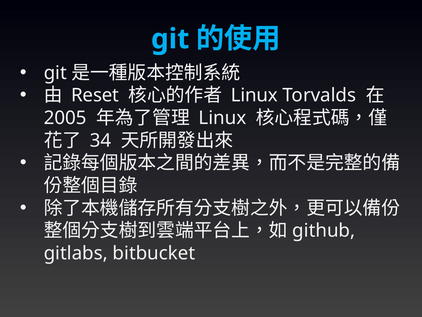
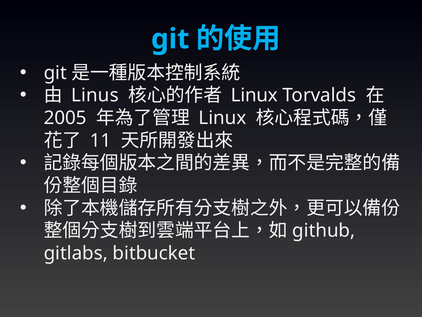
Reset: Reset -> Linus
34: 34 -> 11
